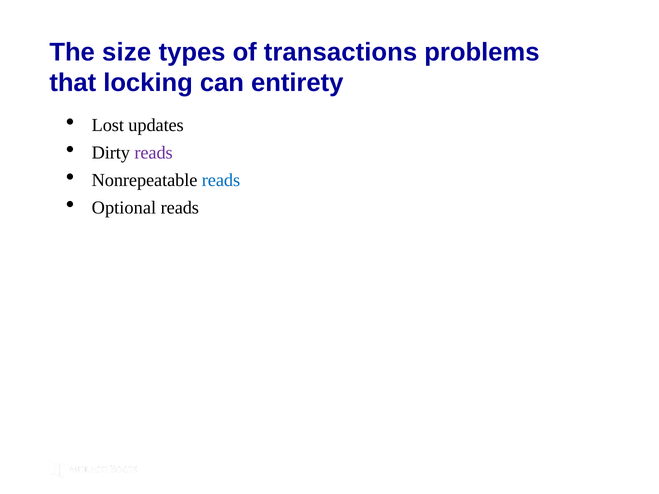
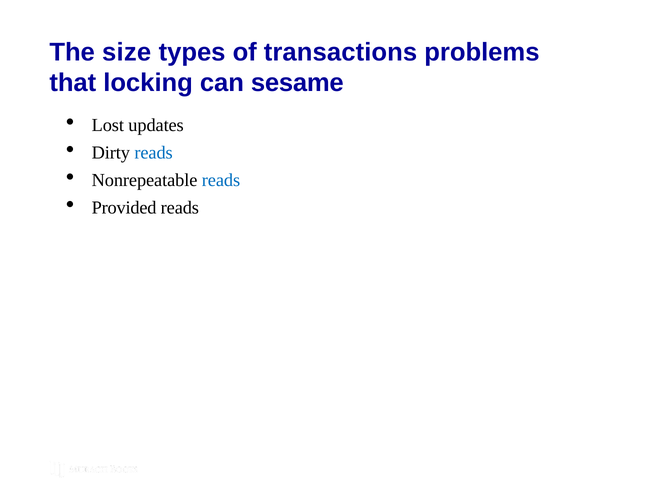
entirety: entirety -> sesame
reads at (154, 153) colour: purple -> blue
Optional: Optional -> Provided
